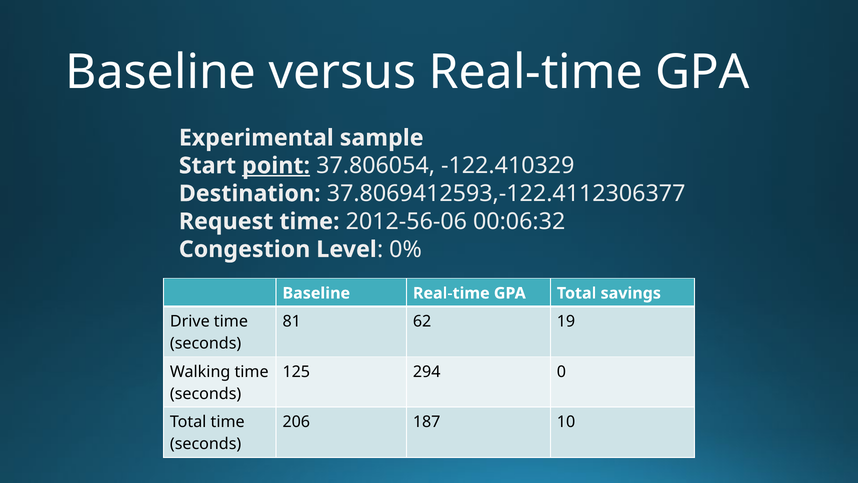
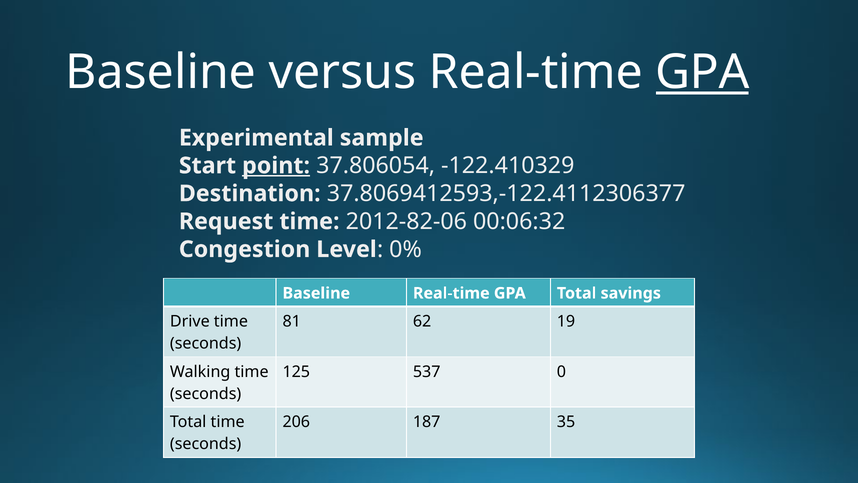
GPA at (702, 72) underline: none -> present
2012-56-06: 2012-56-06 -> 2012-82-06
294: 294 -> 537
10: 10 -> 35
